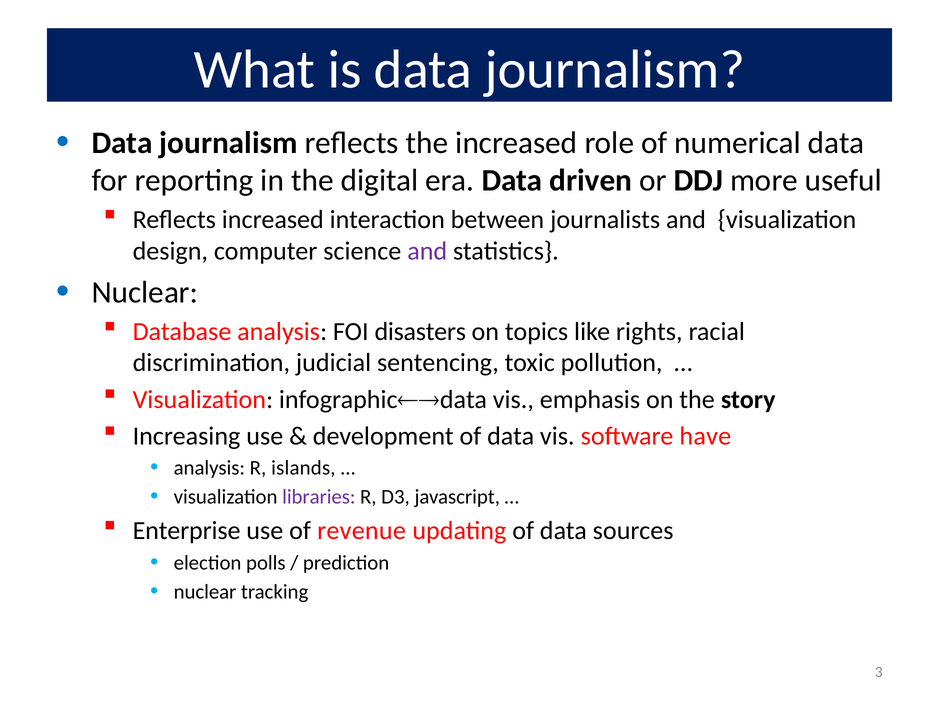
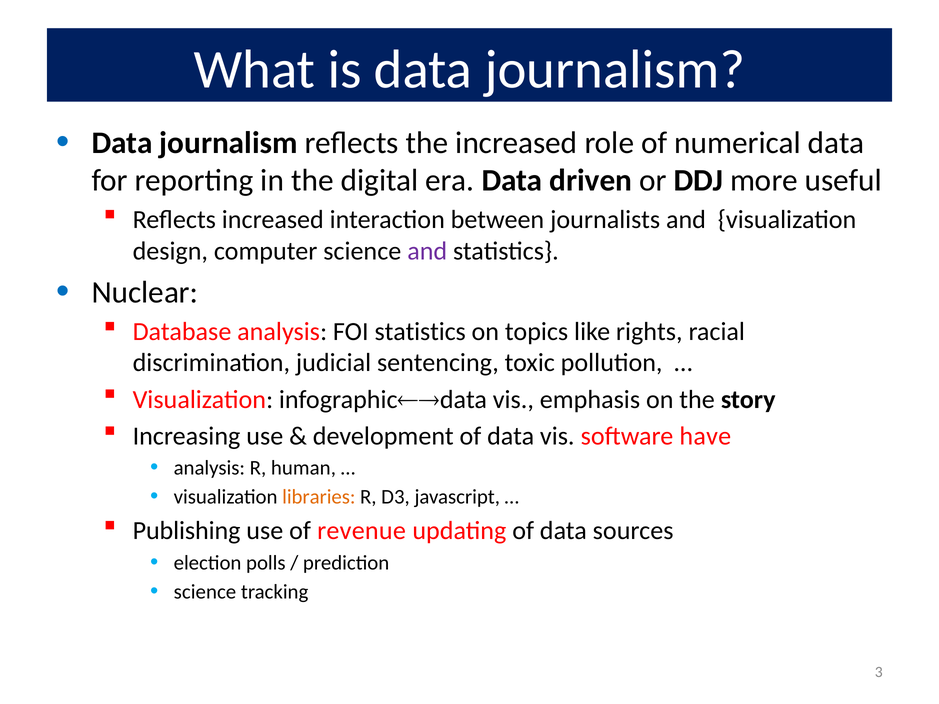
FOI disasters: disasters -> statistics
islands: islands -> human
libraries colour: purple -> orange
Enterprise: Enterprise -> Publishing
nuclear at (205, 592): nuclear -> science
